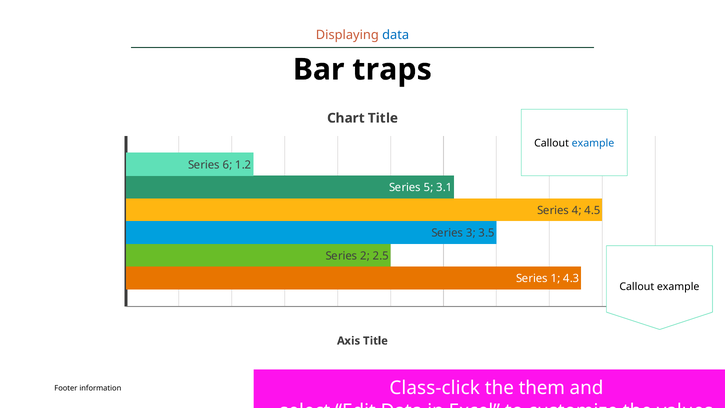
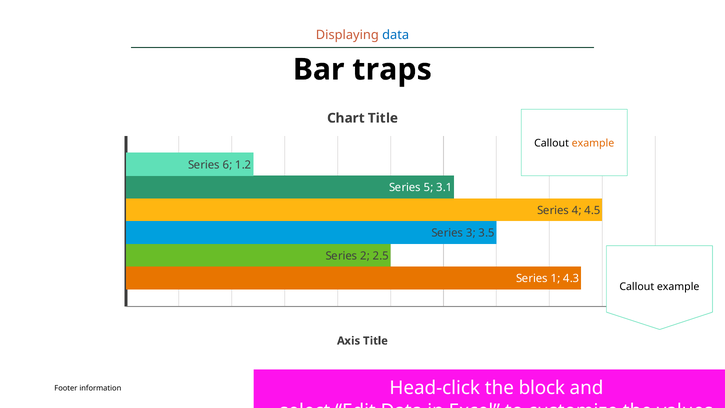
example at (593, 143) colour: blue -> orange
Class-click: Class-click -> Head-click
them: them -> block
